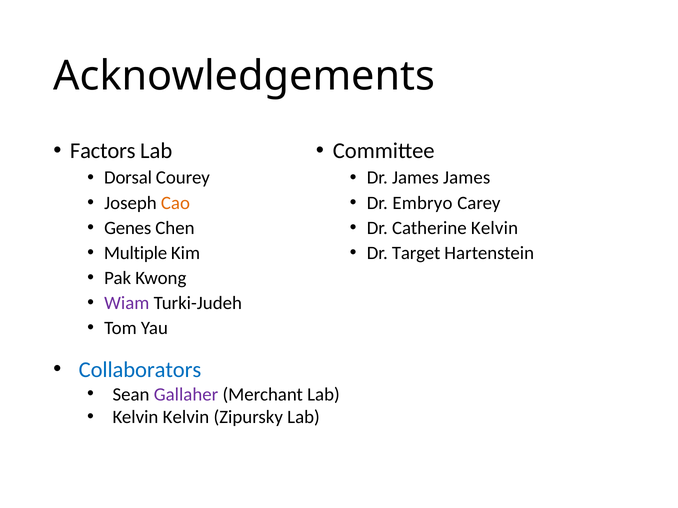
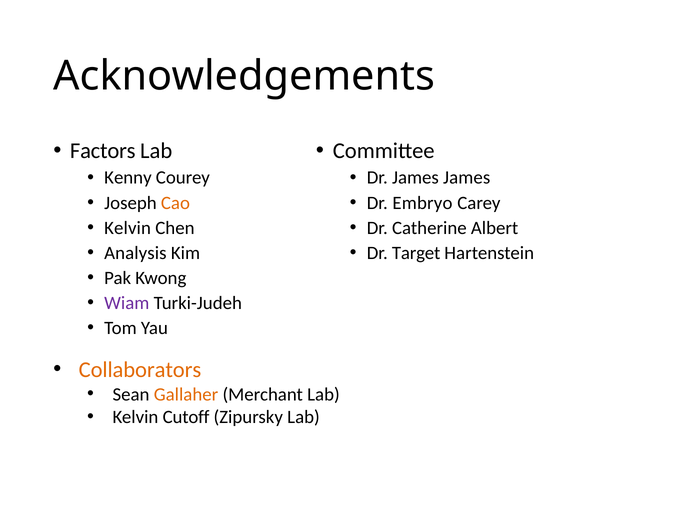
Dorsal: Dorsal -> Kenny
Genes at (128, 228): Genes -> Kelvin
Catherine Kelvin: Kelvin -> Albert
Multiple: Multiple -> Analysis
Collaborators colour: blue -> orange
Gallaher colour: purple -> orange
Kelvin Kelvin: Kelvin -> Cutoff
